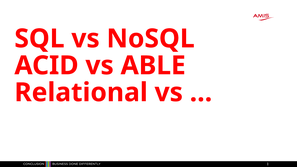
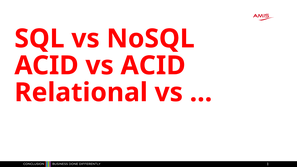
vs ABLE: ABLE -> ACID
